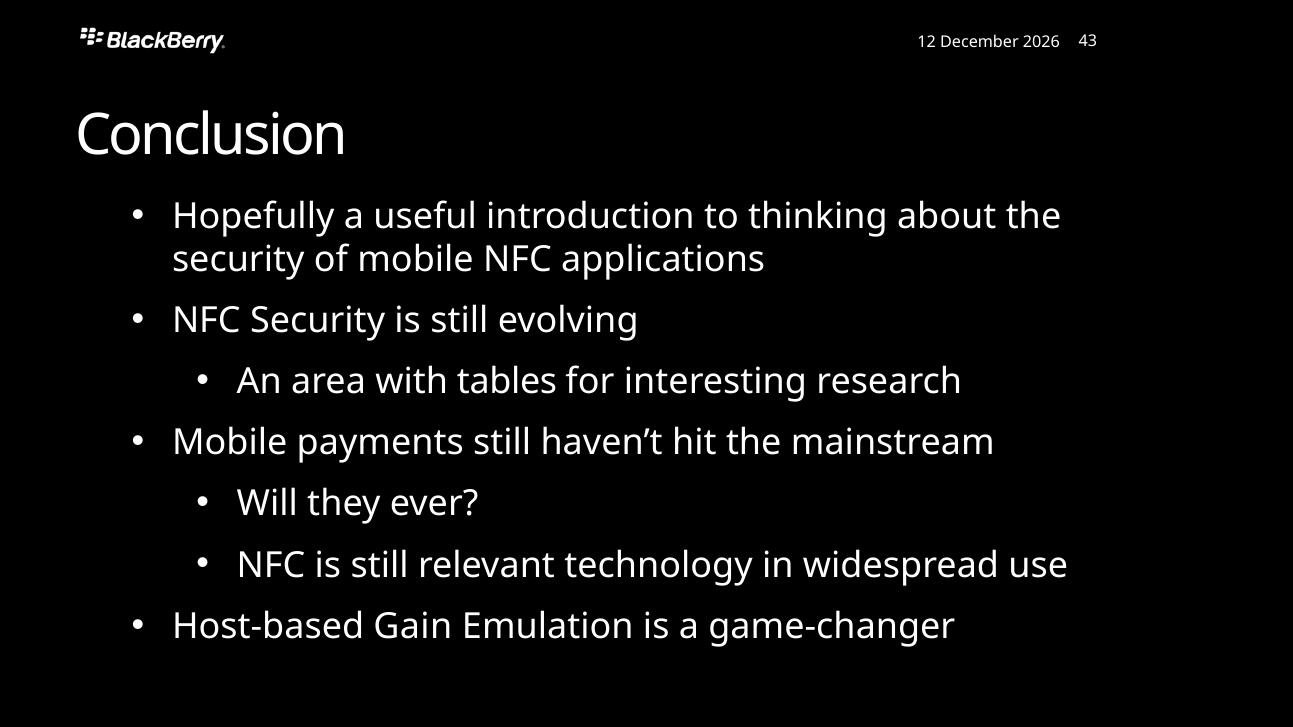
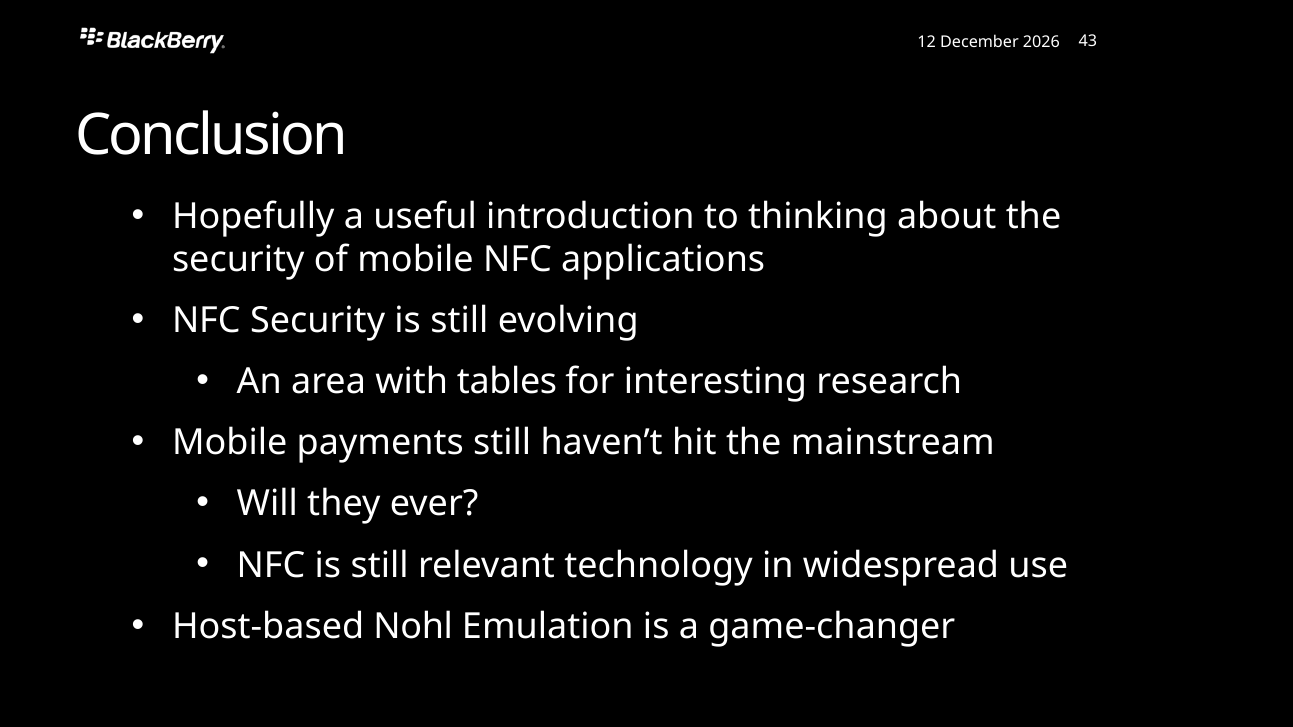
Gain: Gain -> Nohl
